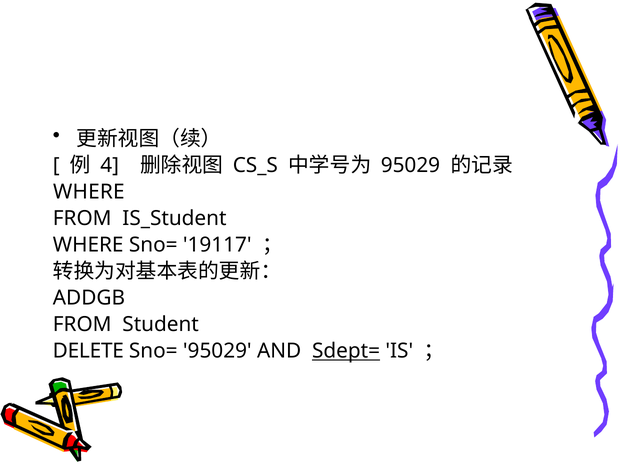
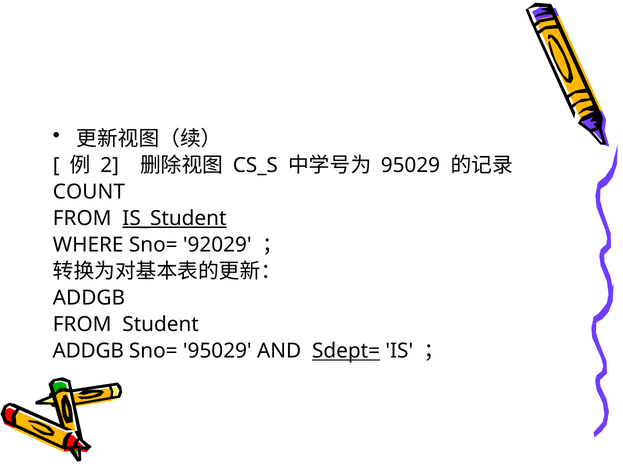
4: 4 -> 2
WHERE at (89, 192): WHERE -> COUNT
IS_Student underline: none -> present
19117: 19117 -> 92029
DELETE at (88, 351): DELETE -> ADDGB
